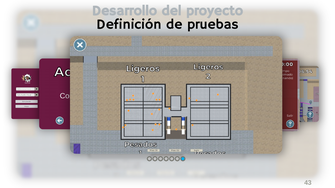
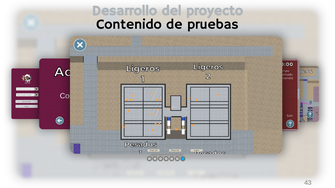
Definición: Definición -> Contenido
